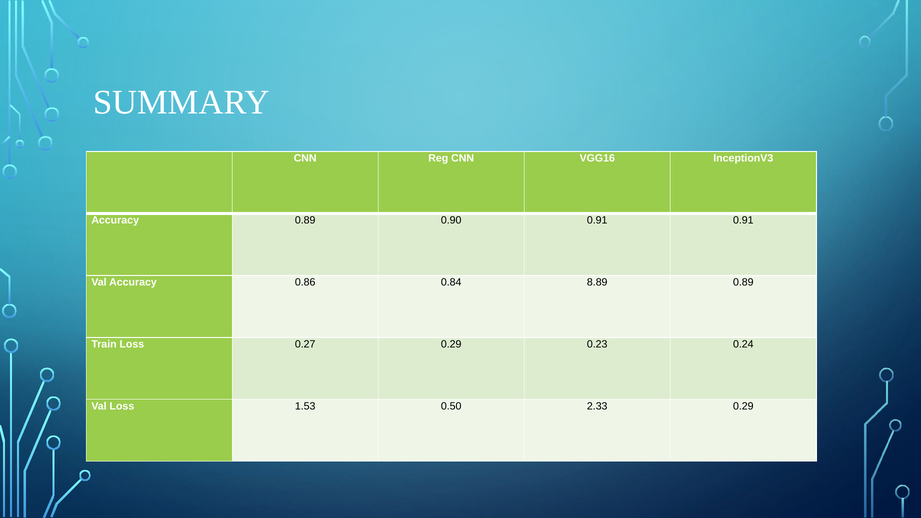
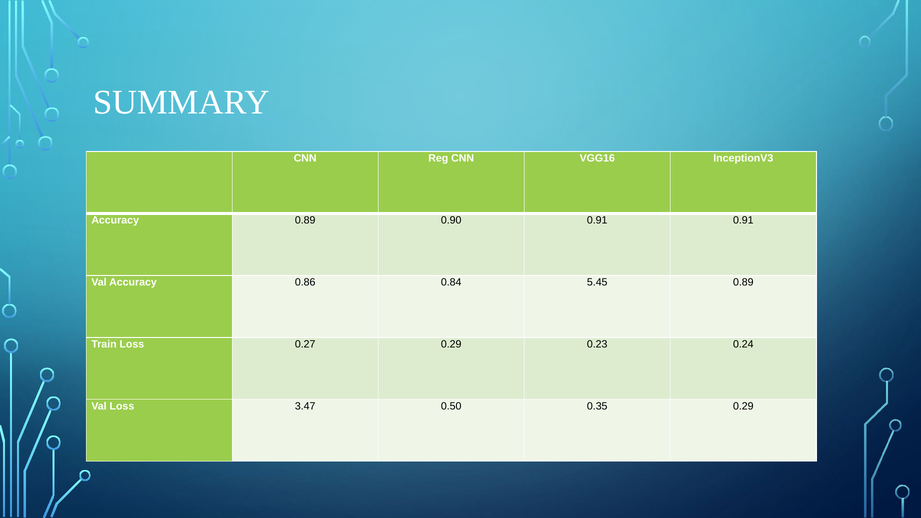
8.89: 8.89 -> 5.45
1.53: 1.53 -> 3.47
2.33: 2.33 -> 0.35
